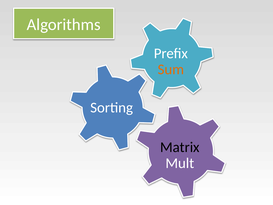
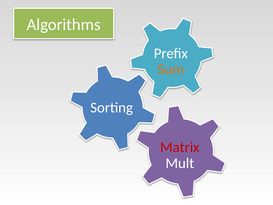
Matrix colour: black -> red
